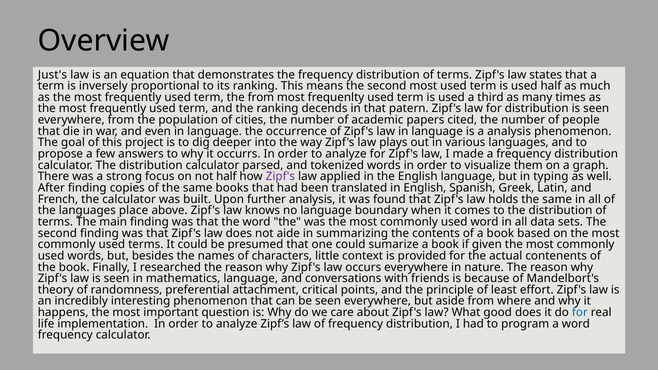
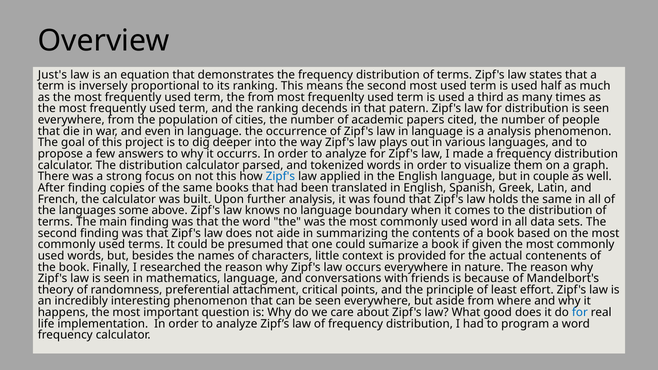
not half: half -> this
Zipf's at (280, 177) colour: purple -> blue
typing: typing -> couple
place: place -> some
